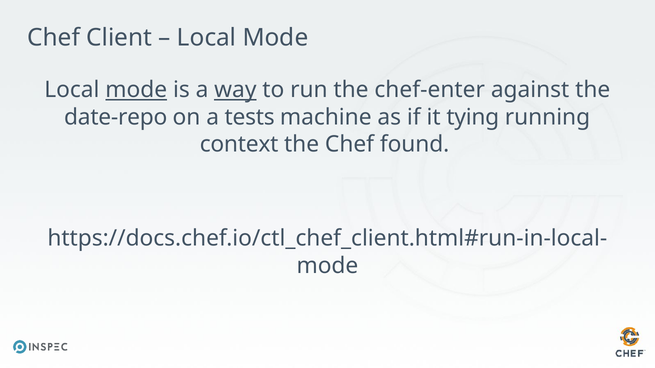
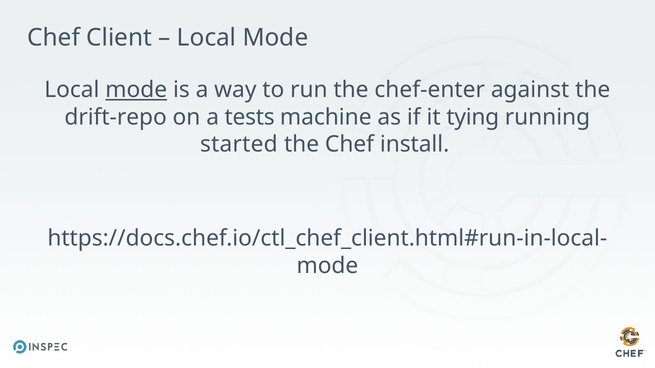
way underline: present -> none
date-repo: date-repo -> drift-repo
context: context -> started
found: found -> install
